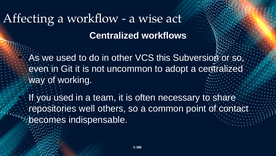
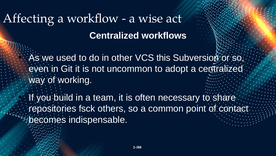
you used: used -> build
well: well -> fsck
